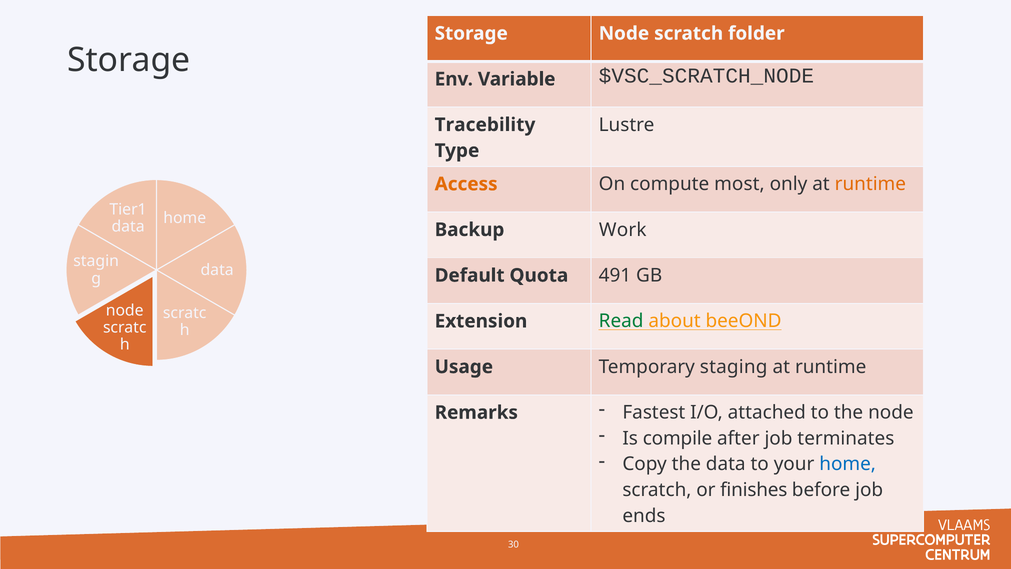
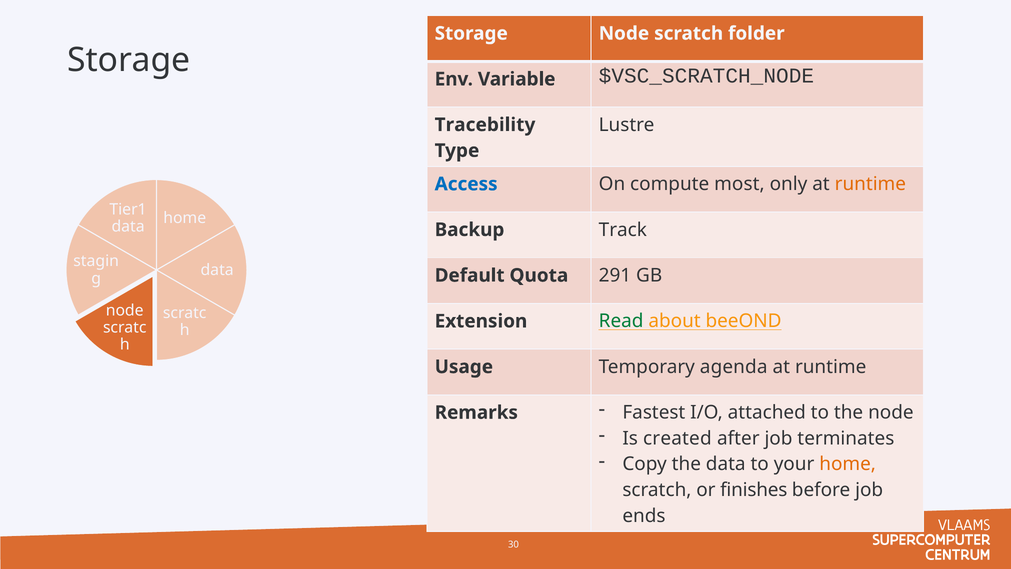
Access colour: orange -> blue
Work: Work -> Track
491: 491 -> 291
staging: staging -> agenda
compile: compile -> created
home at (848, 464) colour: blue -> orange
